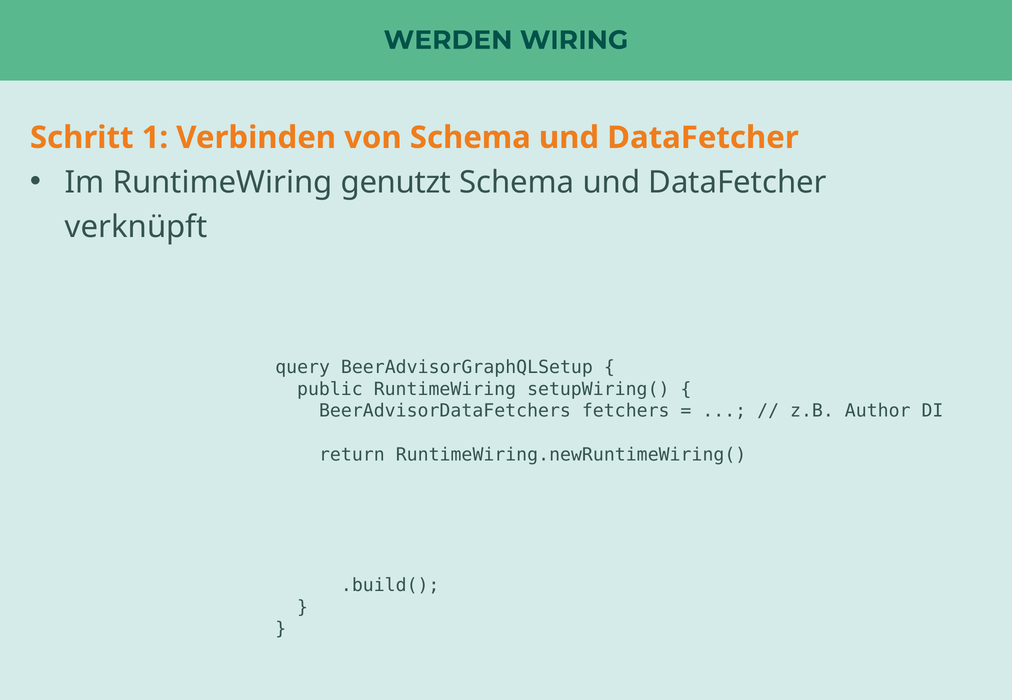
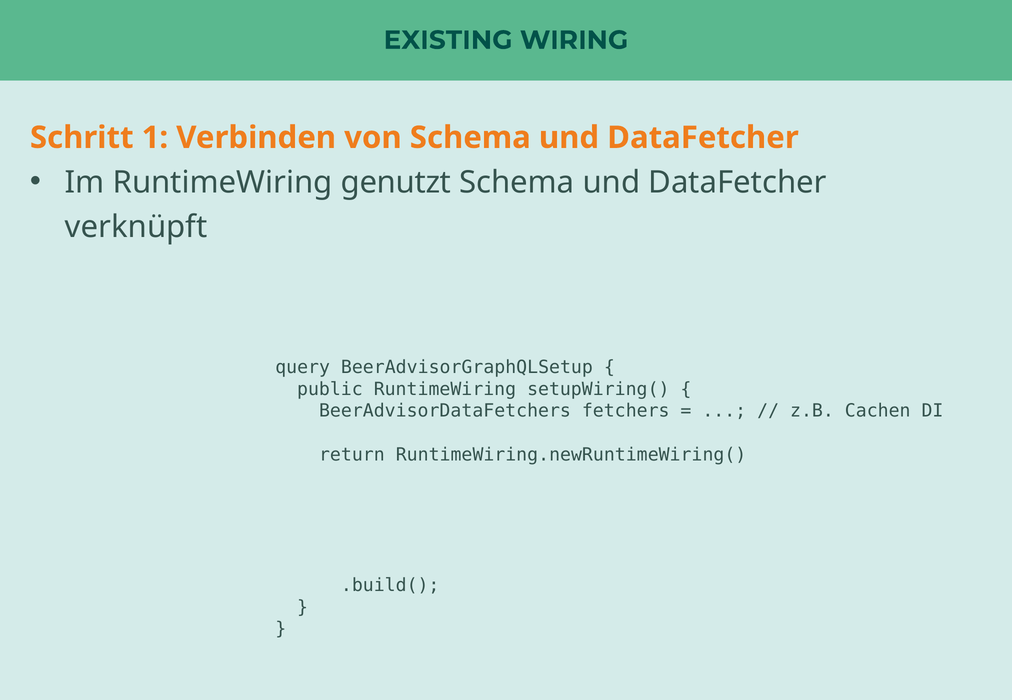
WERDEN: WERDEN -> EXISTING
Author: Author -> Cachen
